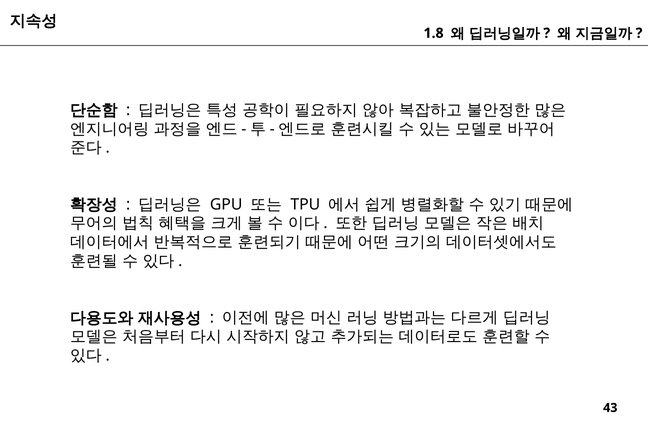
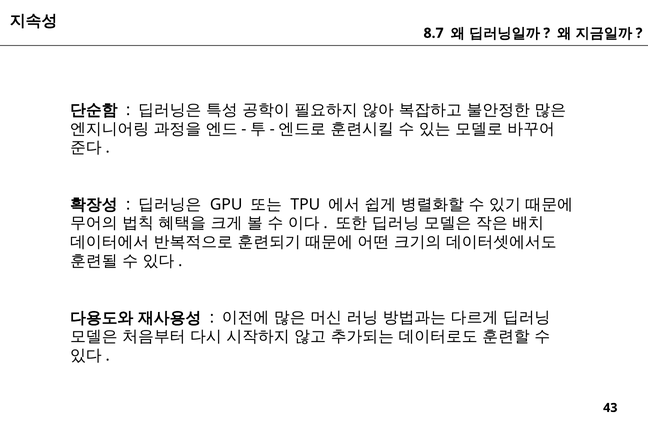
1.8: 1.8 -> 8.7
